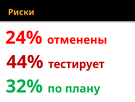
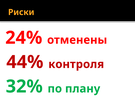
тестирует: тестирует -> контроля
